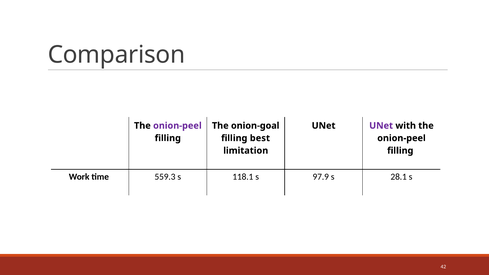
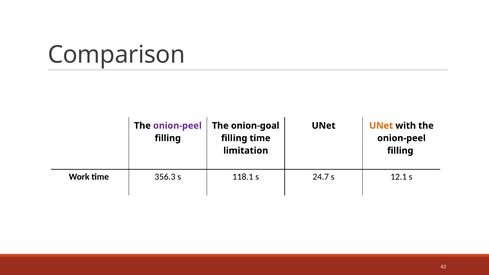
UNet at (381, 126) colour: purple -> orange
filling best: best -> time
559.3: 559.3 -> 356.3
97.9: 97.9 -> 24.7
28.1: 28.1 -> 12.1
